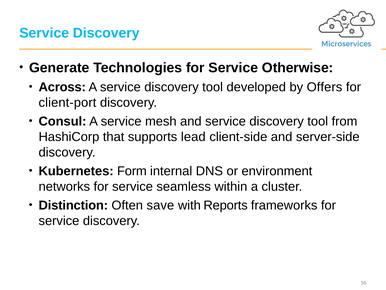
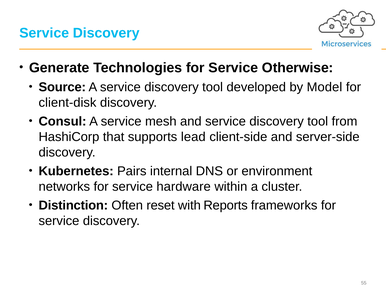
Across: Across -> Source
Offers: Offers -> Model
client-port: client-port -> client-disk
Form: Form -> Pairs
seamless: seamless -> hardware
save: save -> reset
